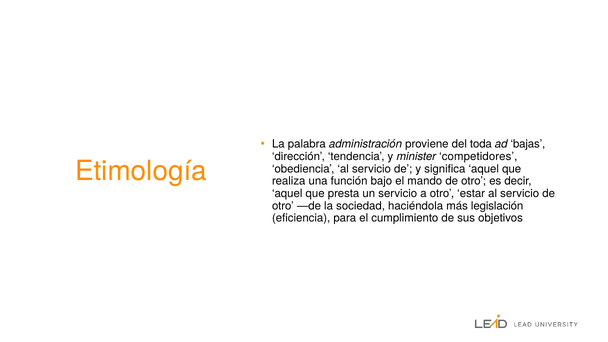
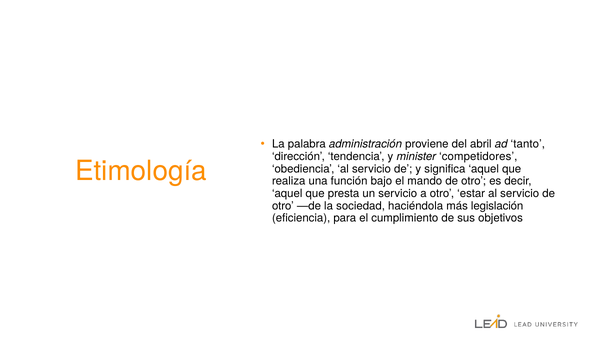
toda: toda -> abril
bajas: bajas -> tanto
